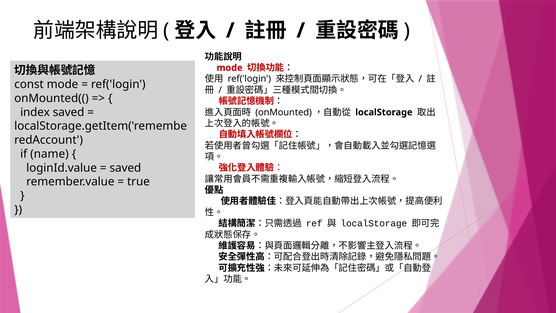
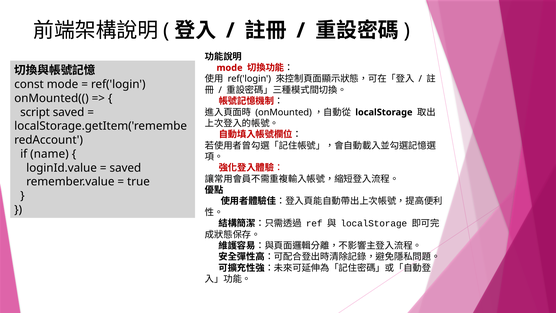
index: index -> script
